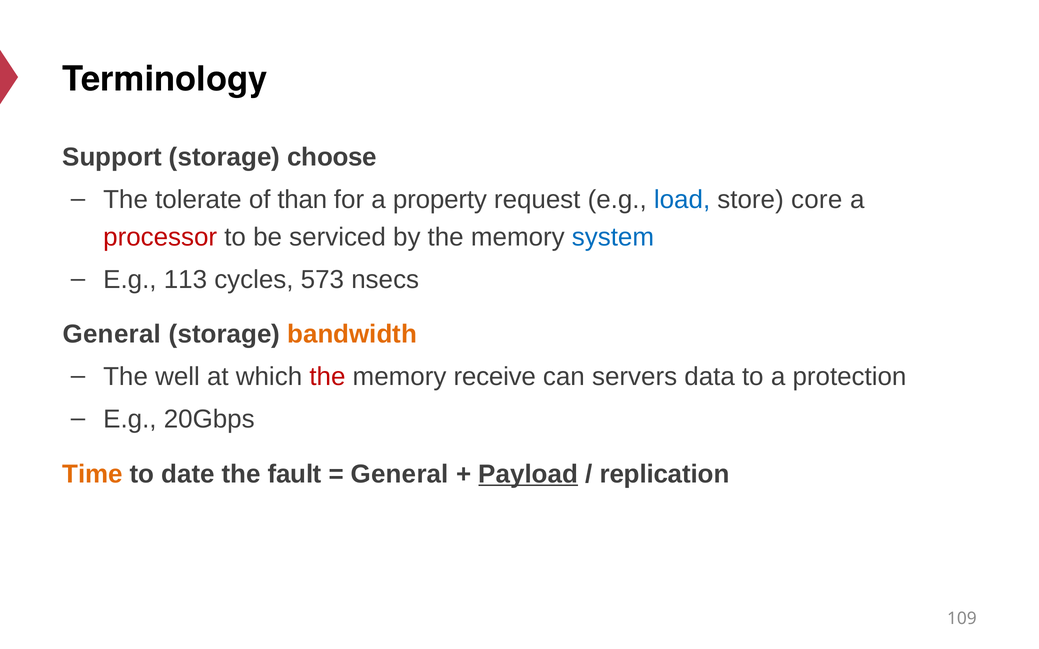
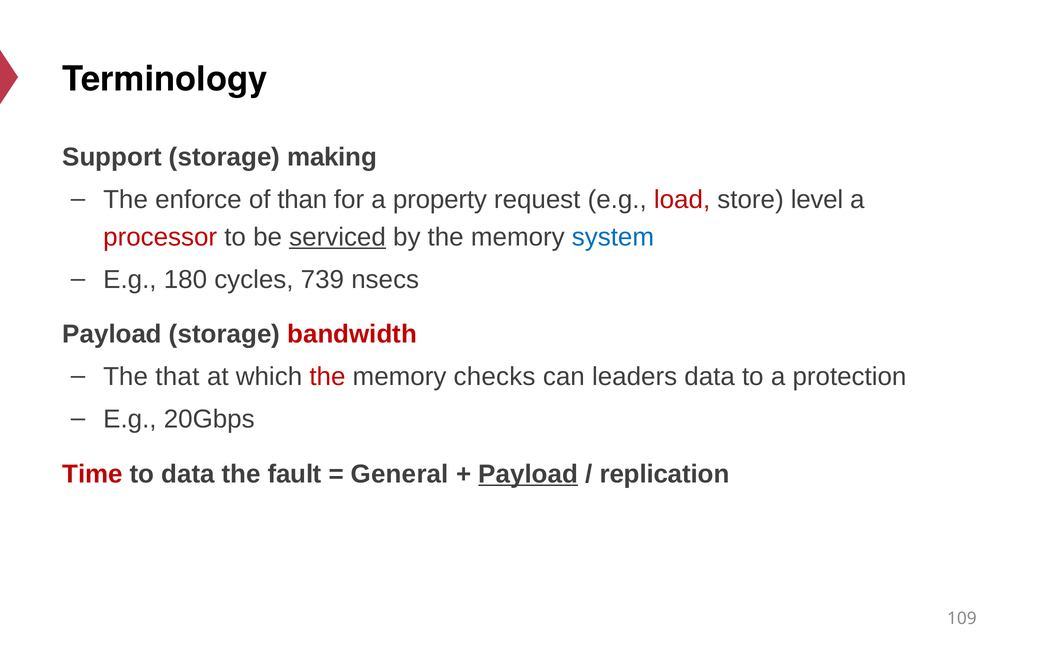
choose: choose -> making
tolerate: tolerate -> enforce
load colour: blue -> red
core: core -> level
serviced underline: none -> present
113: 113 -> 180
573: 573 -> 739
General at (112, 334): General -> Payload
bandwidth colour: orange -> red
well: well -> that
receive: receive -> checks
servers: servers -> leaders
Time colour: orange -> red
to date: date -> data
